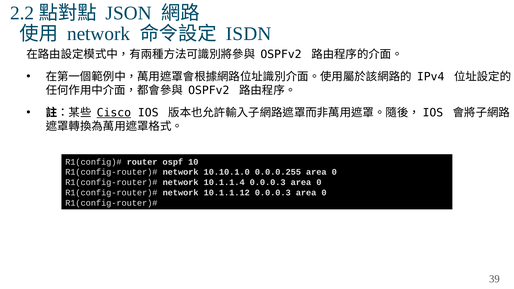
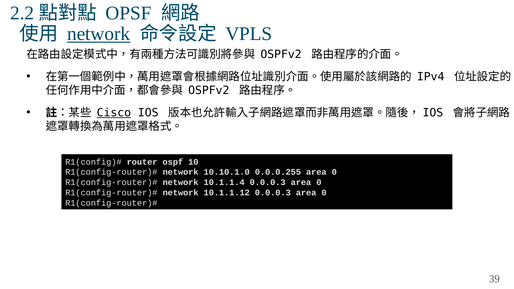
JSON: JSON -> OPSF
network at (99, 34) underline: none -> present
ISDN: ISDN -> VPLS
